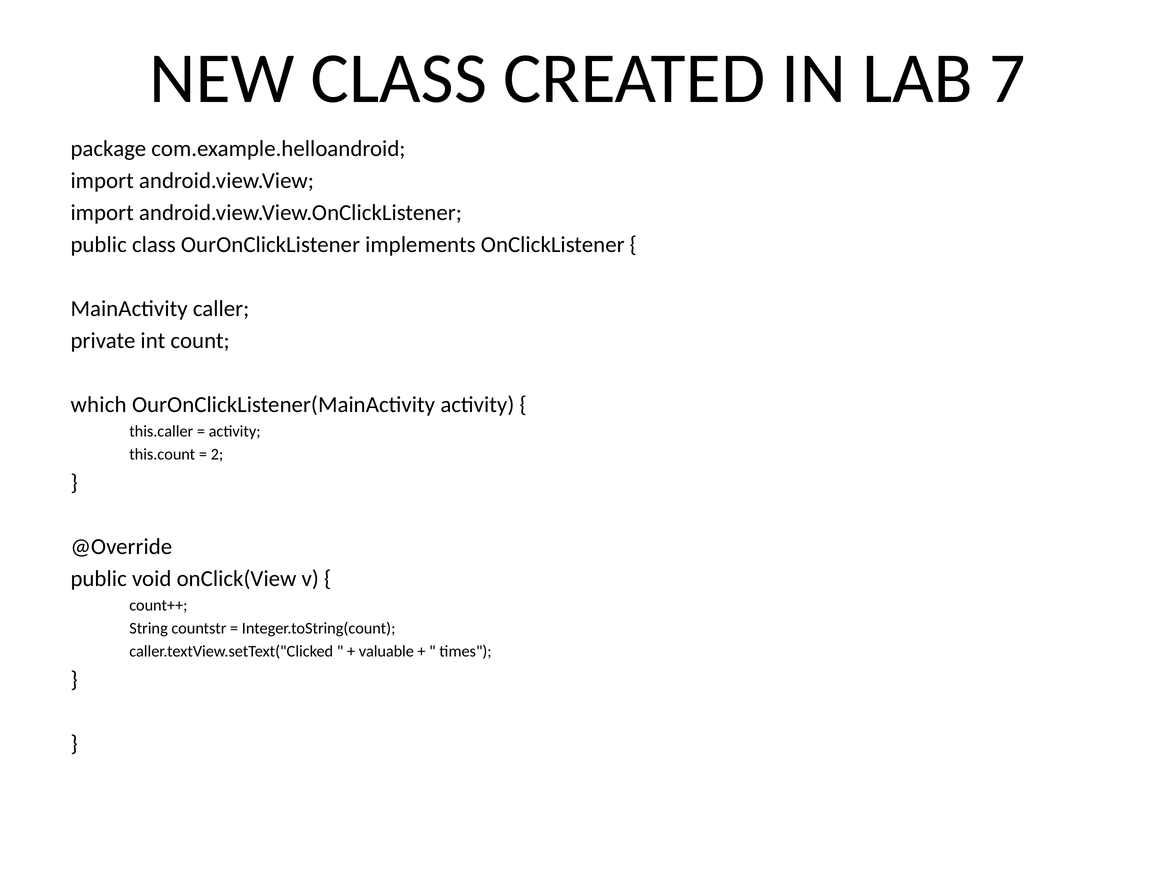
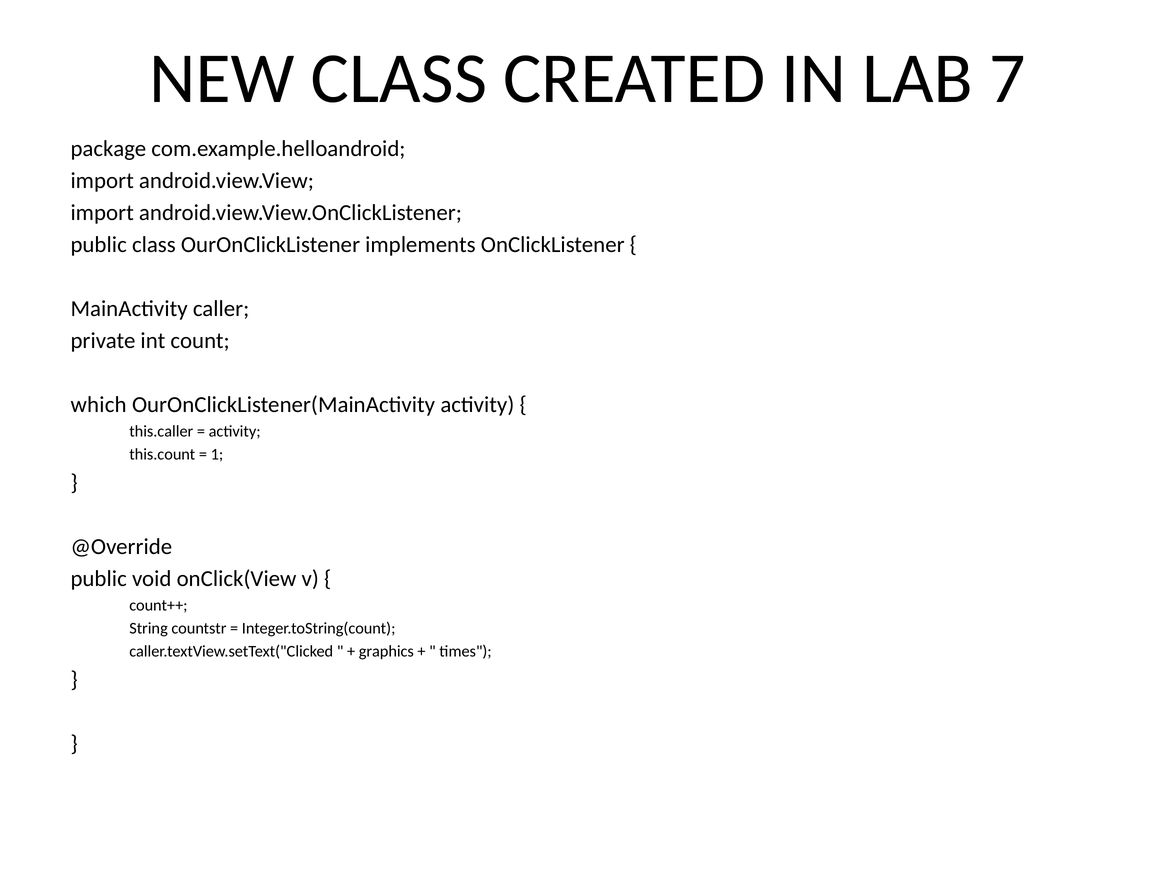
2: 2 -> 1
valuable: valuable -> graphics
